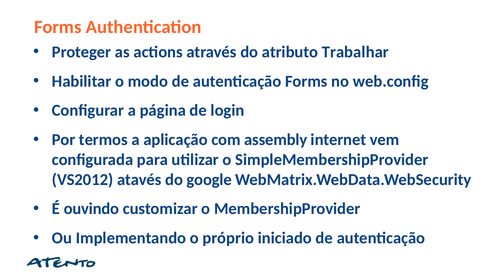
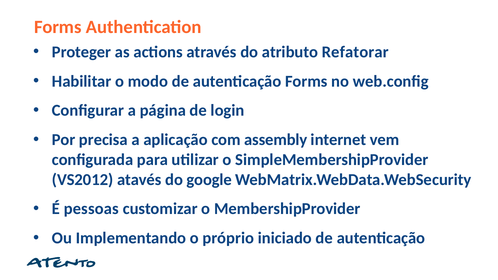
Trabalhar: Trabalhar -> Refatorar
termos: termos -> precisa
ouvindo: ouvindo -> pessoas
